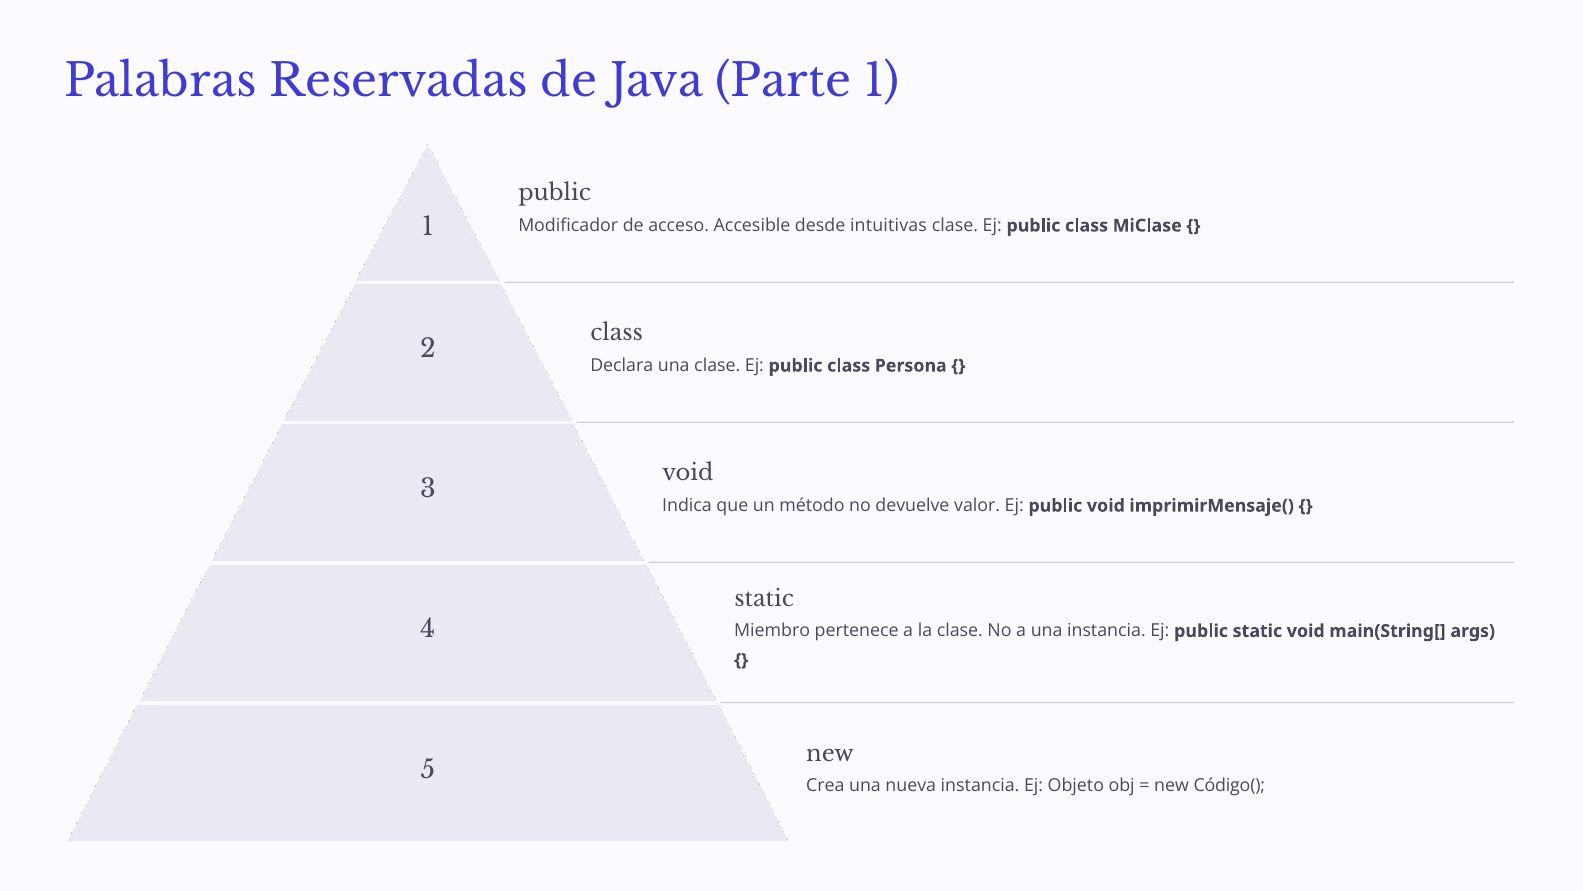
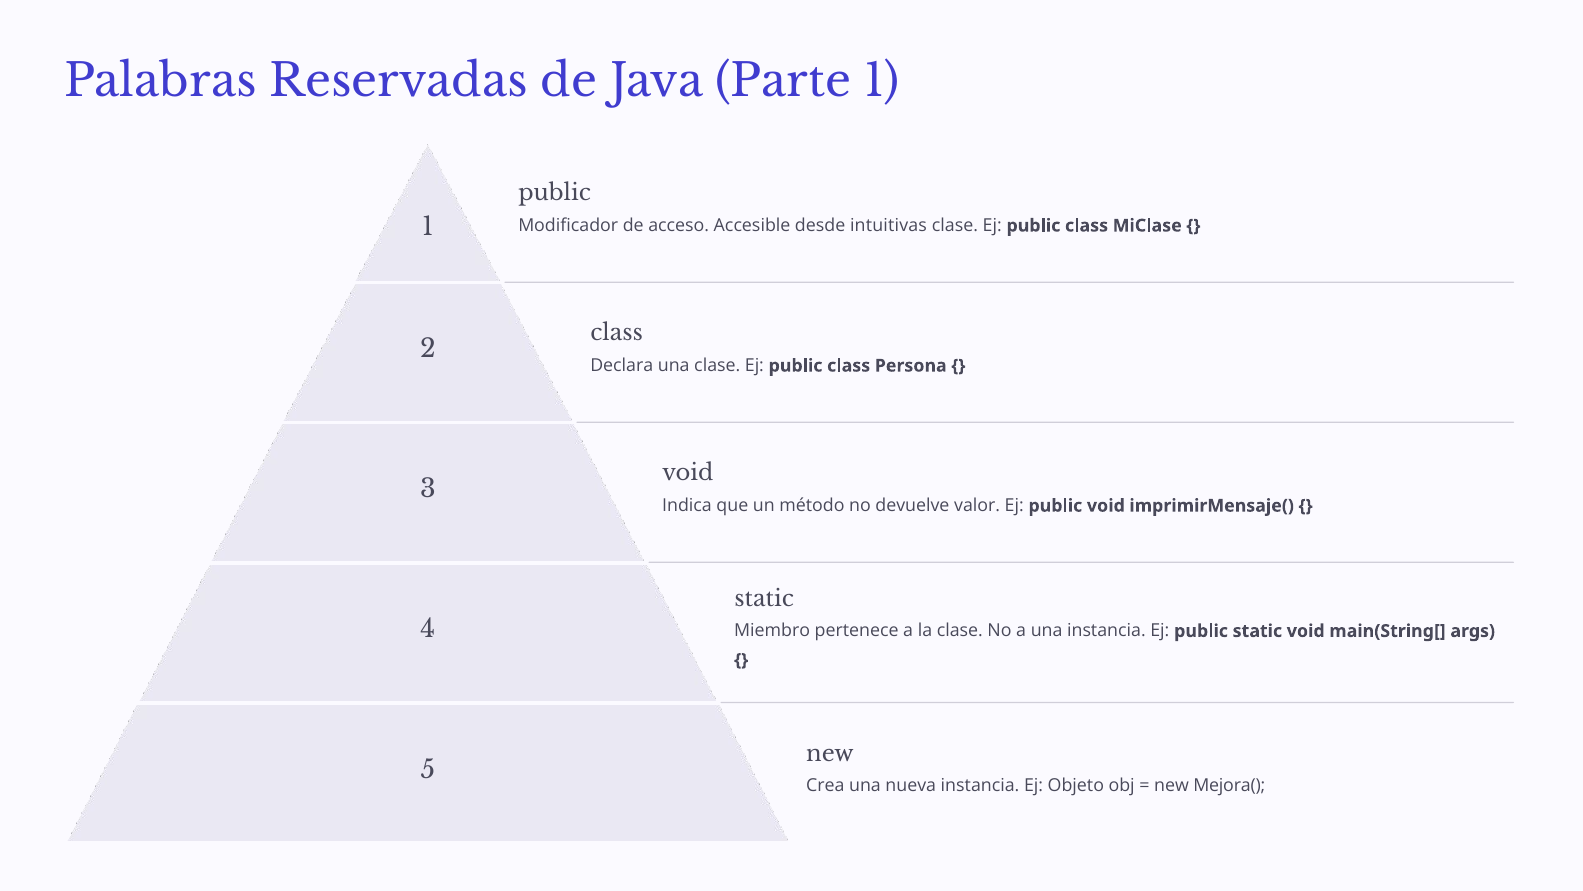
Código(: Código( -> Mejora(
